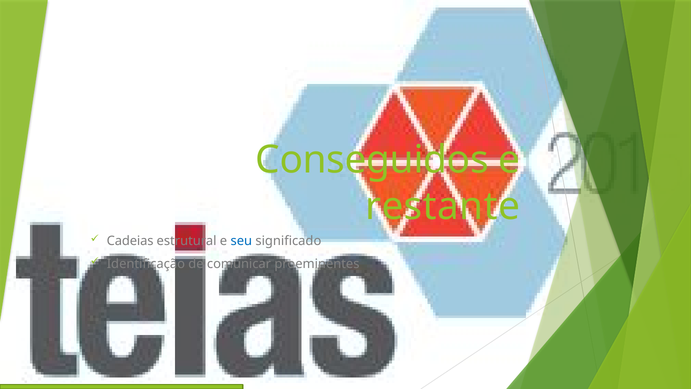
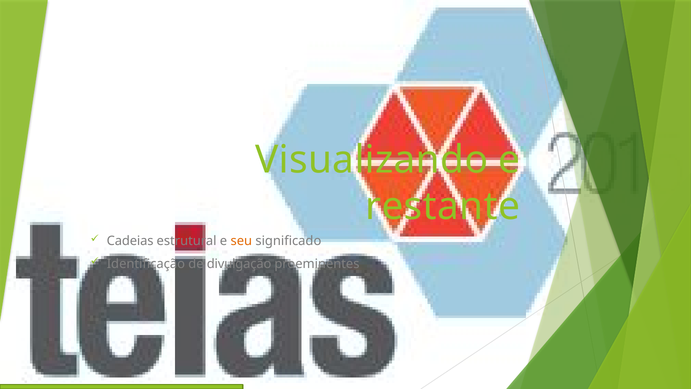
Conseguidos: Conseguidos -> Visualizando
seu colour: blue -> orange
comunicar: comunicar -> divulgação
